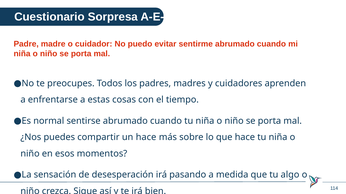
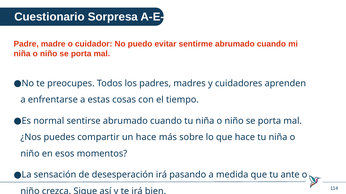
algo: algo -> ante
